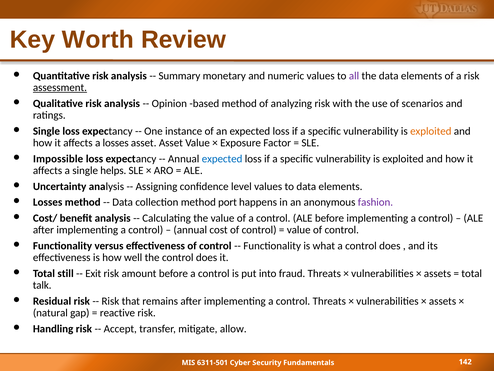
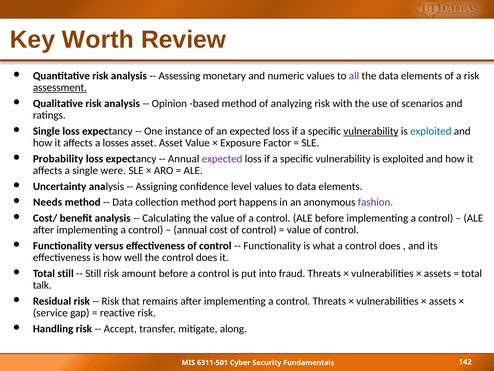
Summary: Summary -> Assessing
vulnerability at (371, 131) underline: none -> present
exploited at (431, 131) colour: orange -> blue
Impossible: Impossible -> Probability
expected at (222, 159) colour: blue -> purple
helps: helps -> were
Losses at (48, 202): Losses -> Needs
Exit at (93, 273): Exit -> Still
natural: natural -> service
allow: allow -> along
